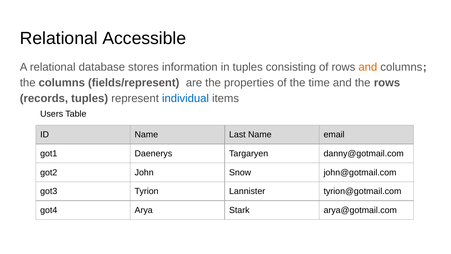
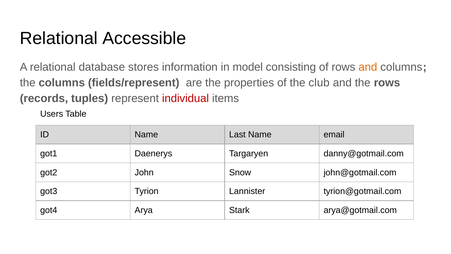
in tuples: tuples -> model
time: time -> club
individual colour: blue -> red
